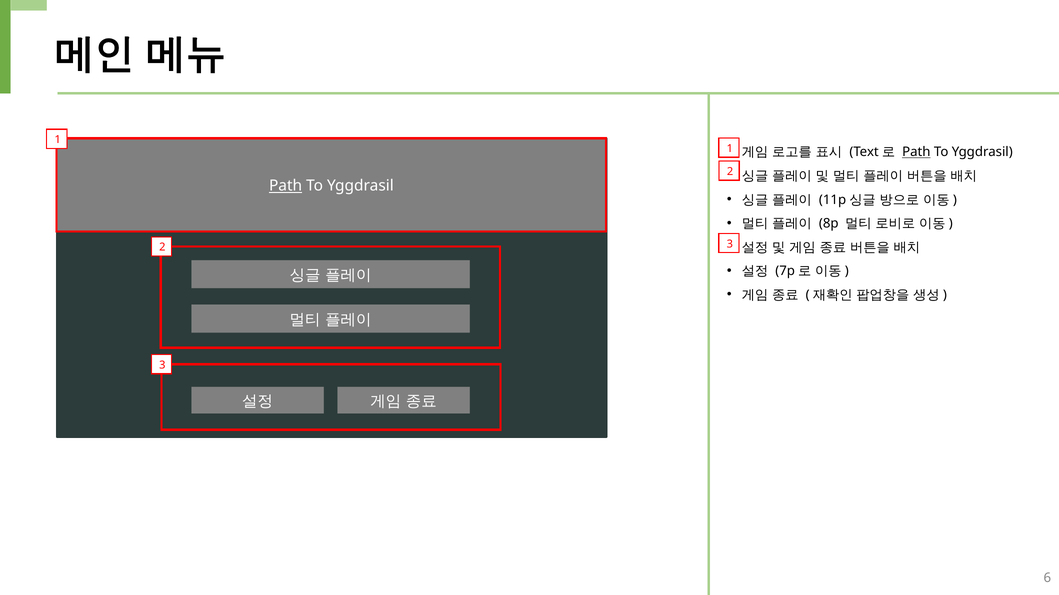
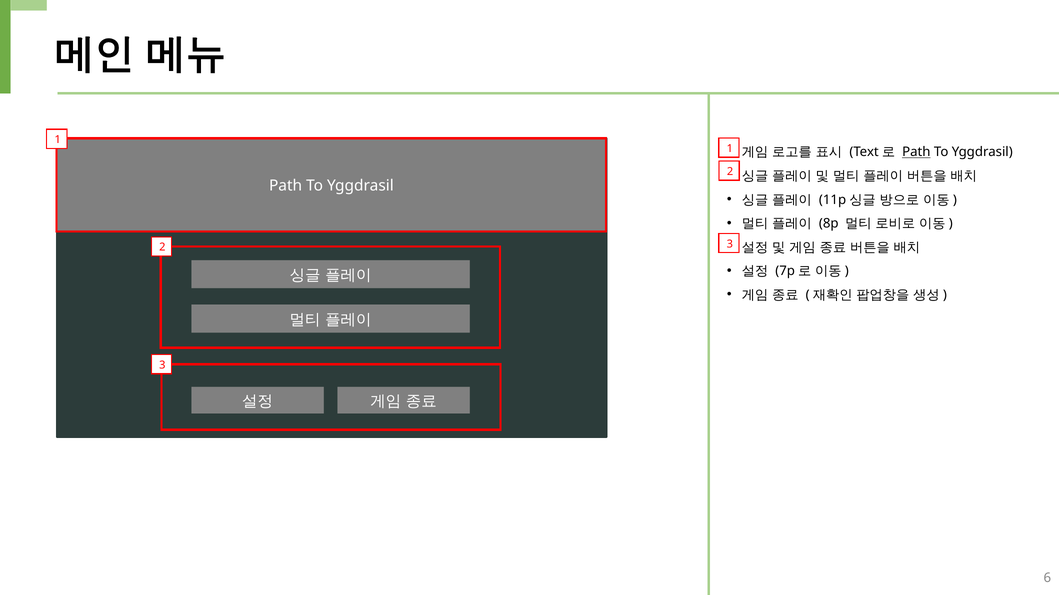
Path at (286, 186) underline: present -> none
